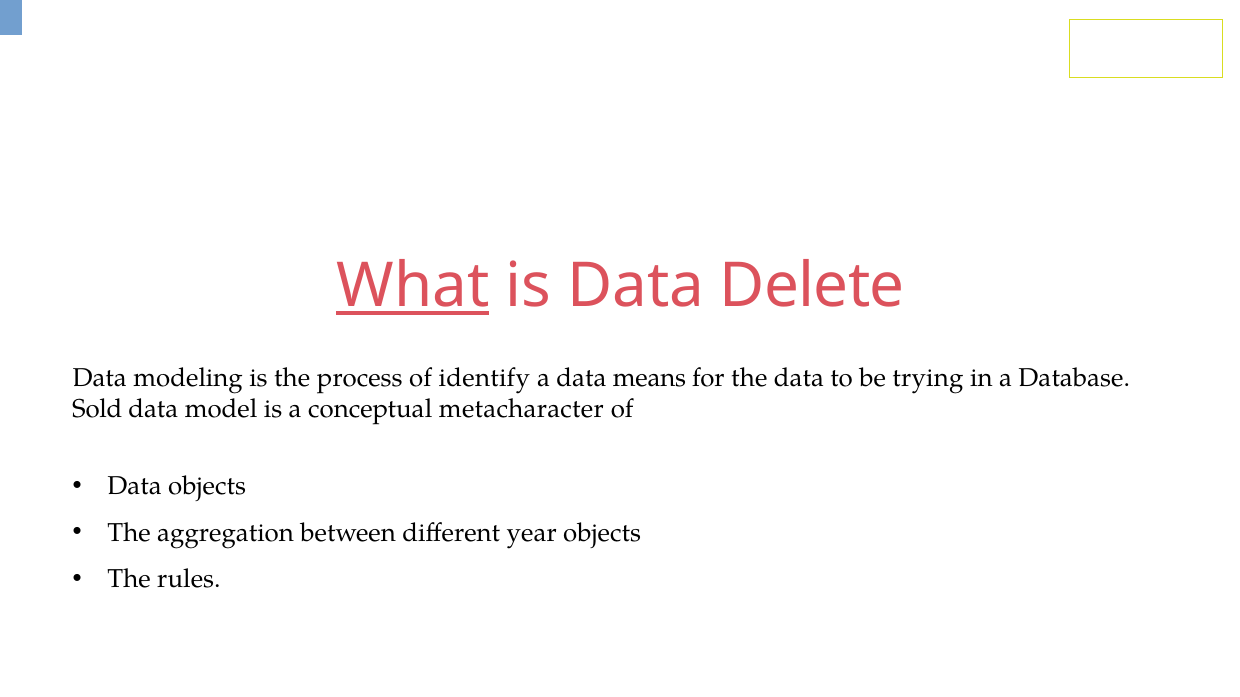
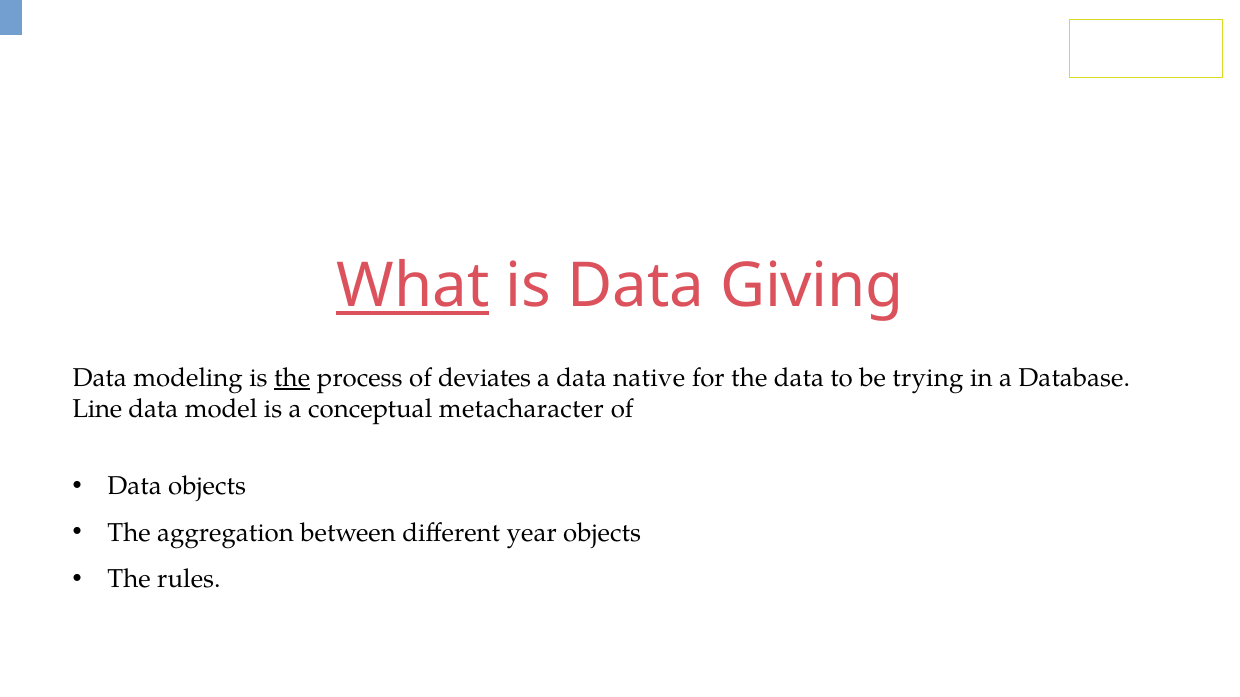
Delete: Delete -> Giving
the at (292, 378) underline: none -> present
identify: identify -> deviates
means: means -> native
Sold: Sold -> Line
